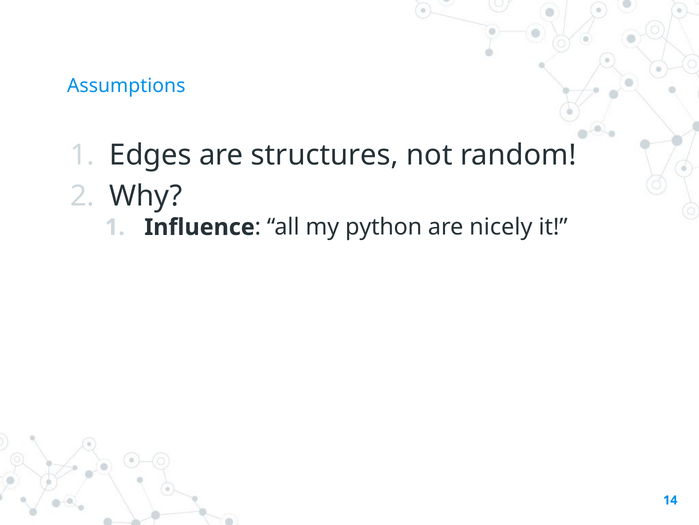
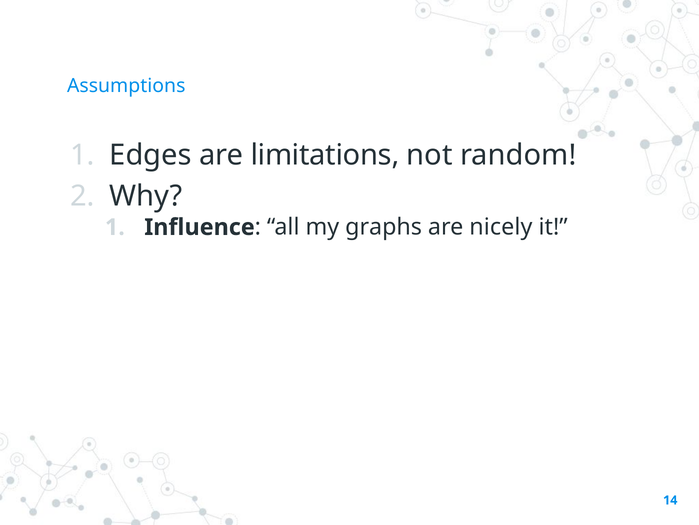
structures: structures -> limitations
python: python -> graphs
